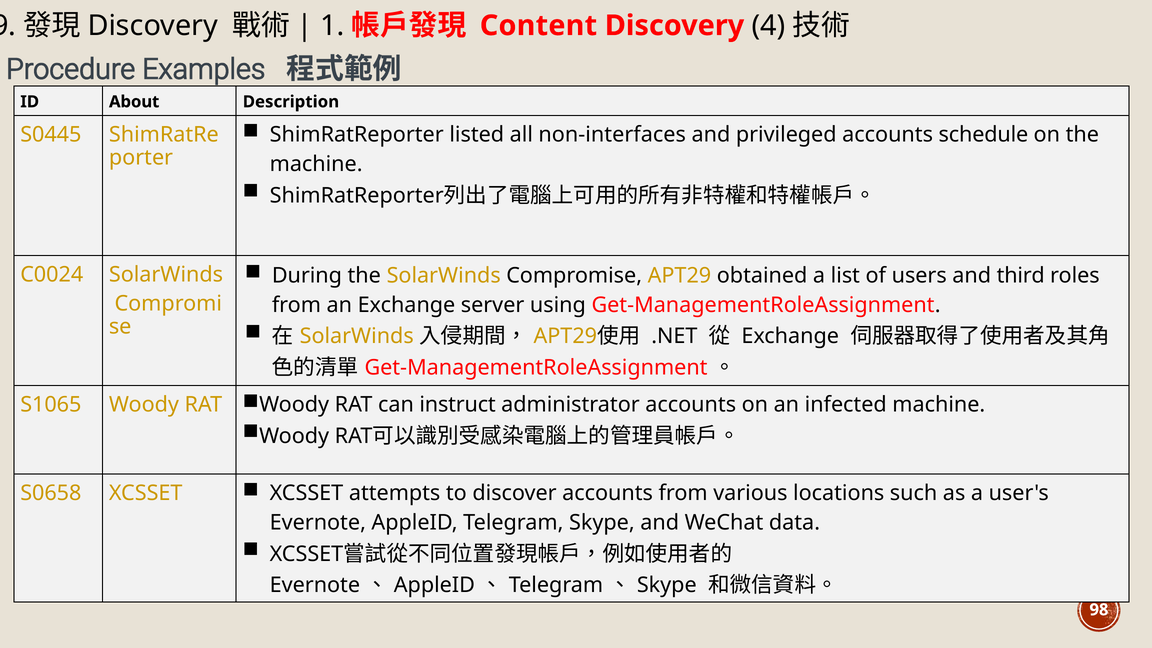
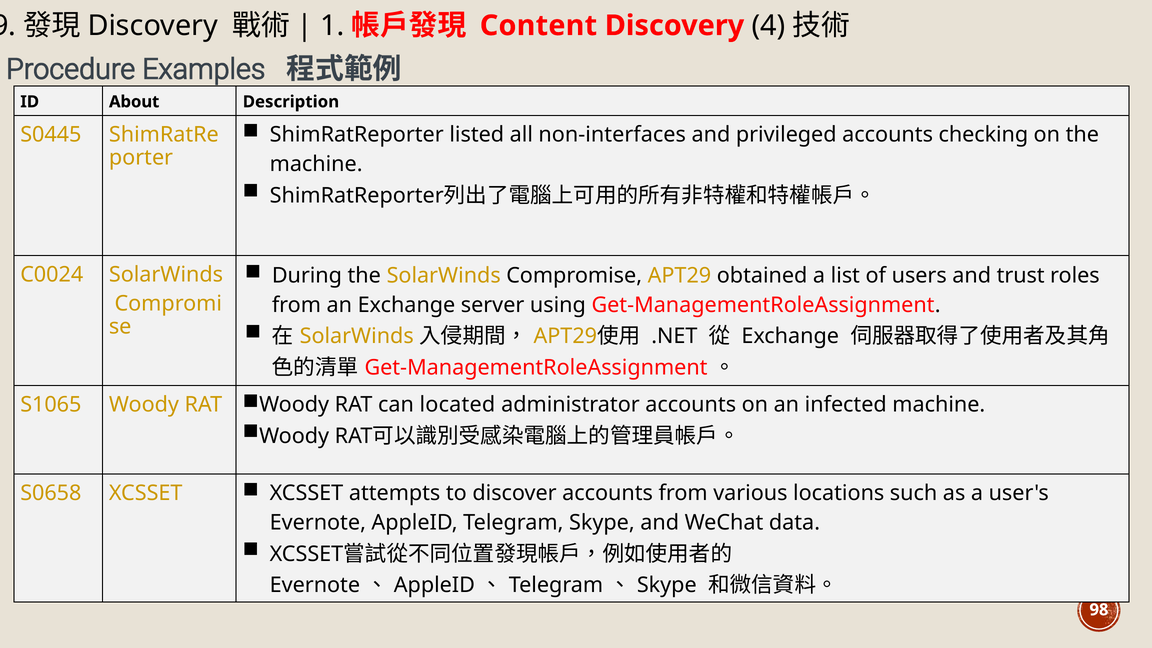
schedule: schedule -> checking
third: third -> trust
instruct: instruct -> located
